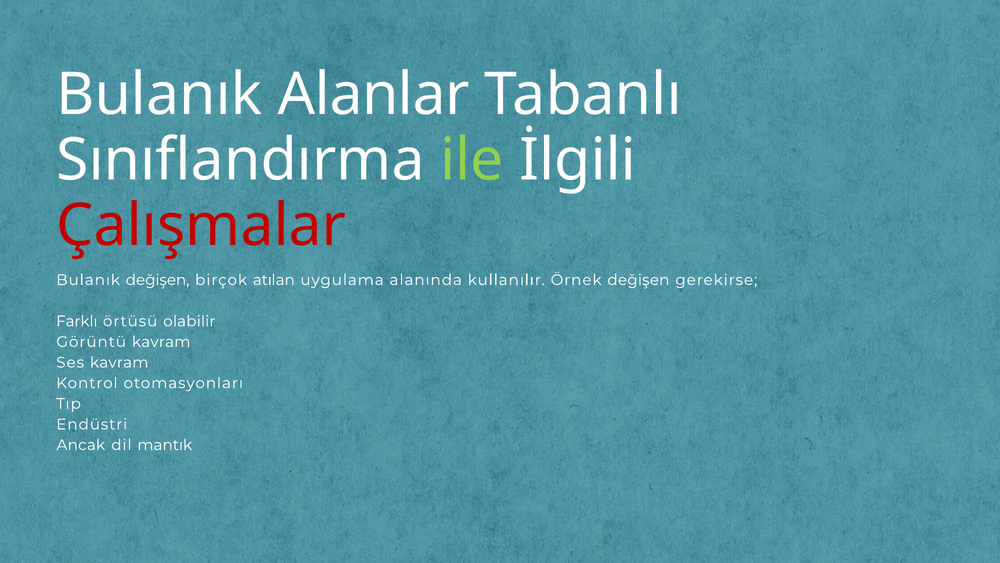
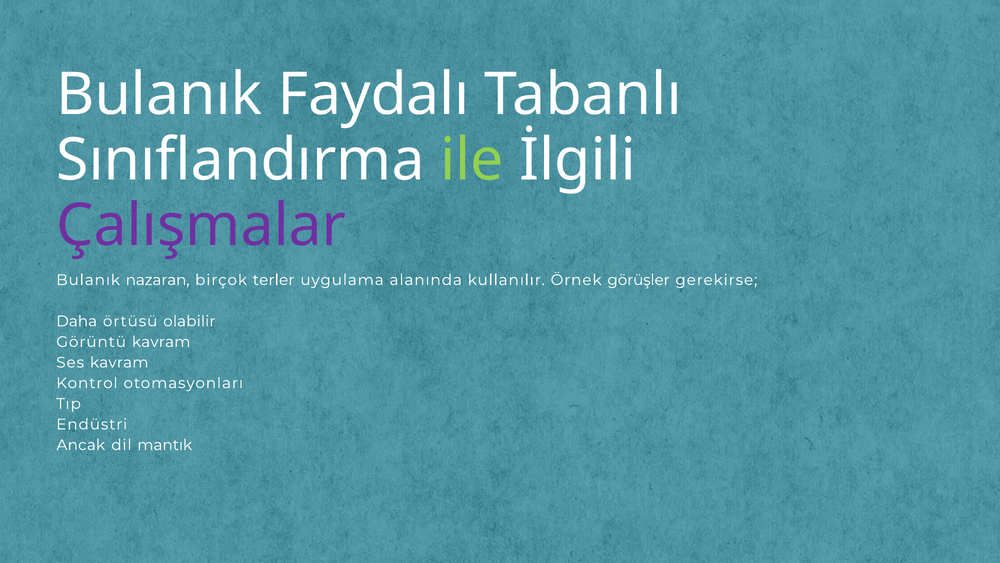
Alanlar: Alanlar -> Faydalı
Çalışmalar colour: red -> purple
Bulanık değişen: değişen -> nazaran
atılan: atılan -> terler
Örnek değişen: değişen -> görüşler
Farklı: Farklı -> Daha
